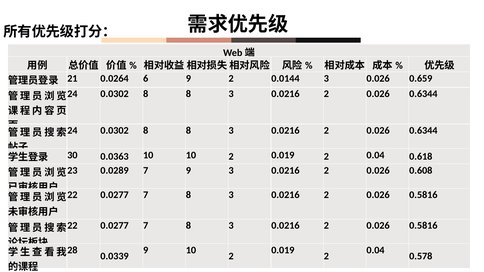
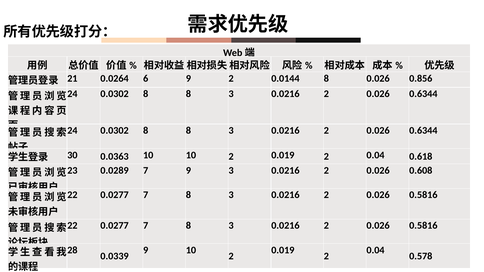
0.0144 3: 3 -> 8
0.659: 0.659 -> 0.856
